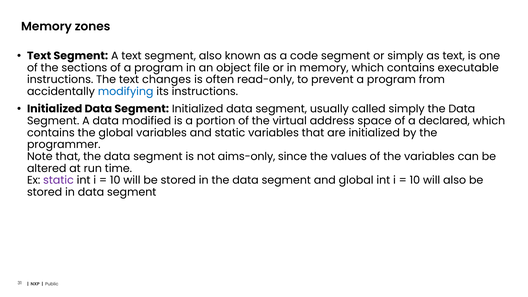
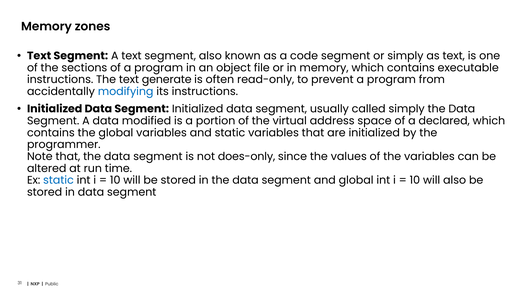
changes: changes -> generate
aims-only: aims-only -> does-only
static at (58, 180) colour: purple -> blue
